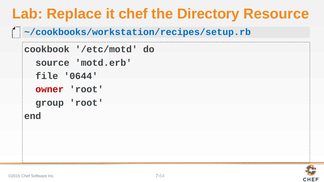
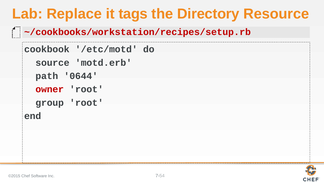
it chef: chef -> tags
~/cookbooks/workstation/recipes/setup.rb colour: blue -> red
file: file -> path
